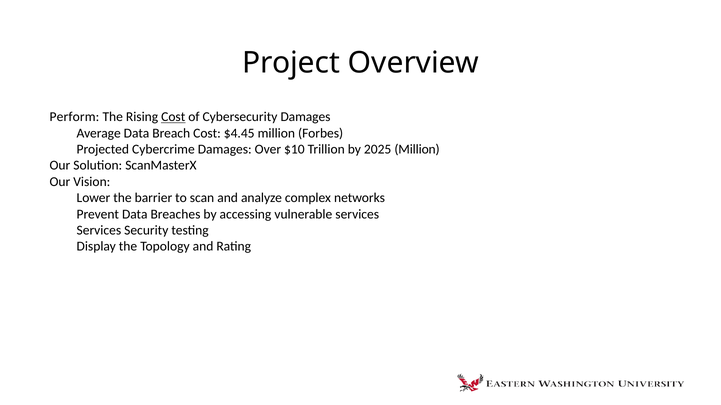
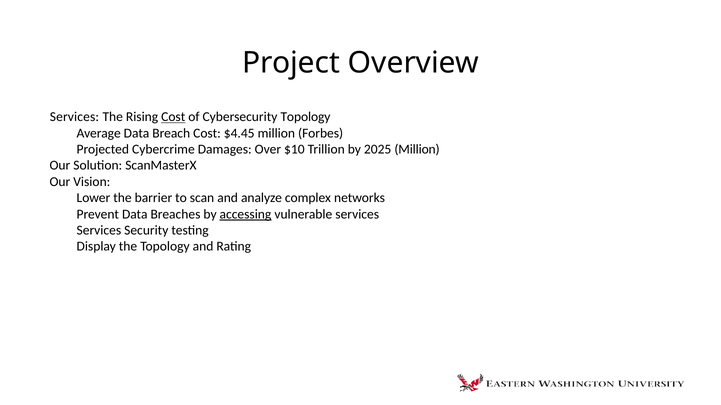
Perform at (74, 117): Perform -> Services
Cybersecurity Damages: Damages -> Topology
accessing underline: none -> present
